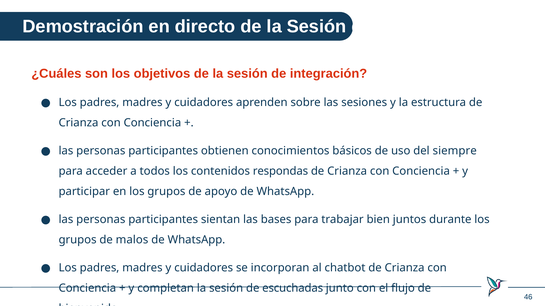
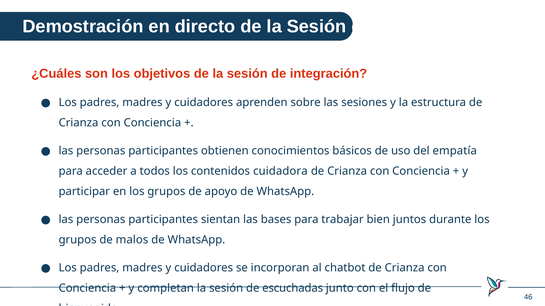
siempre: siempre -> empatía
respondas: respondas -> cuidadora
